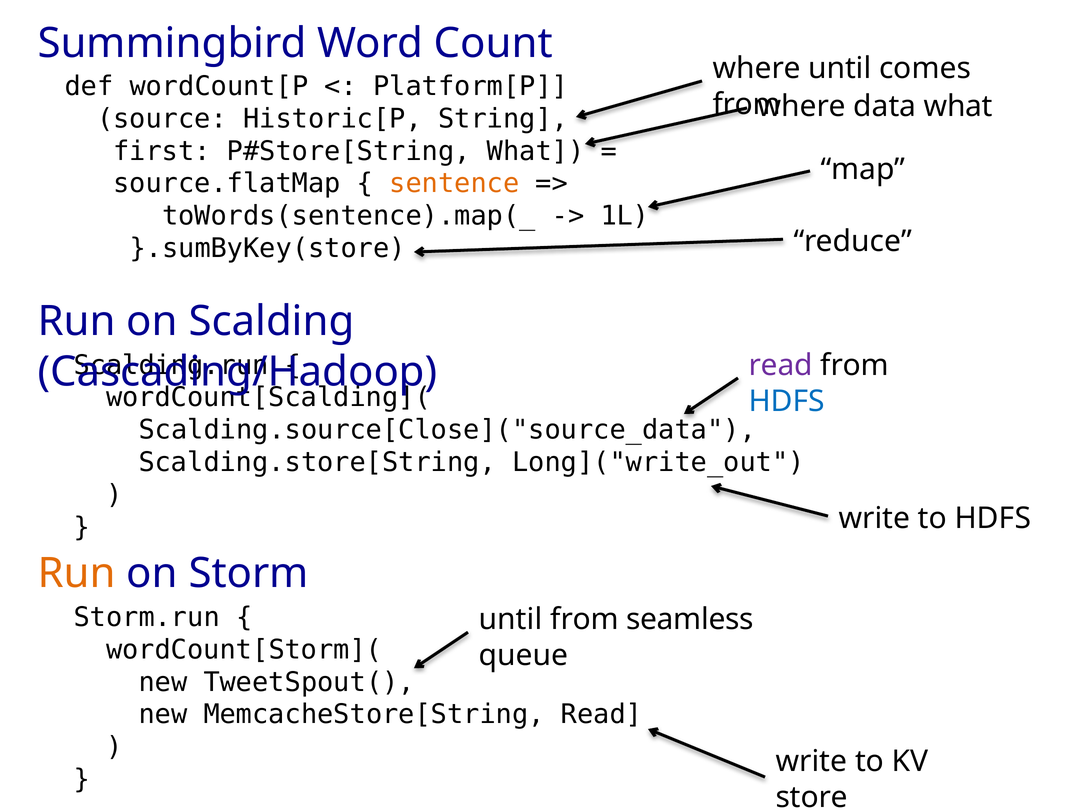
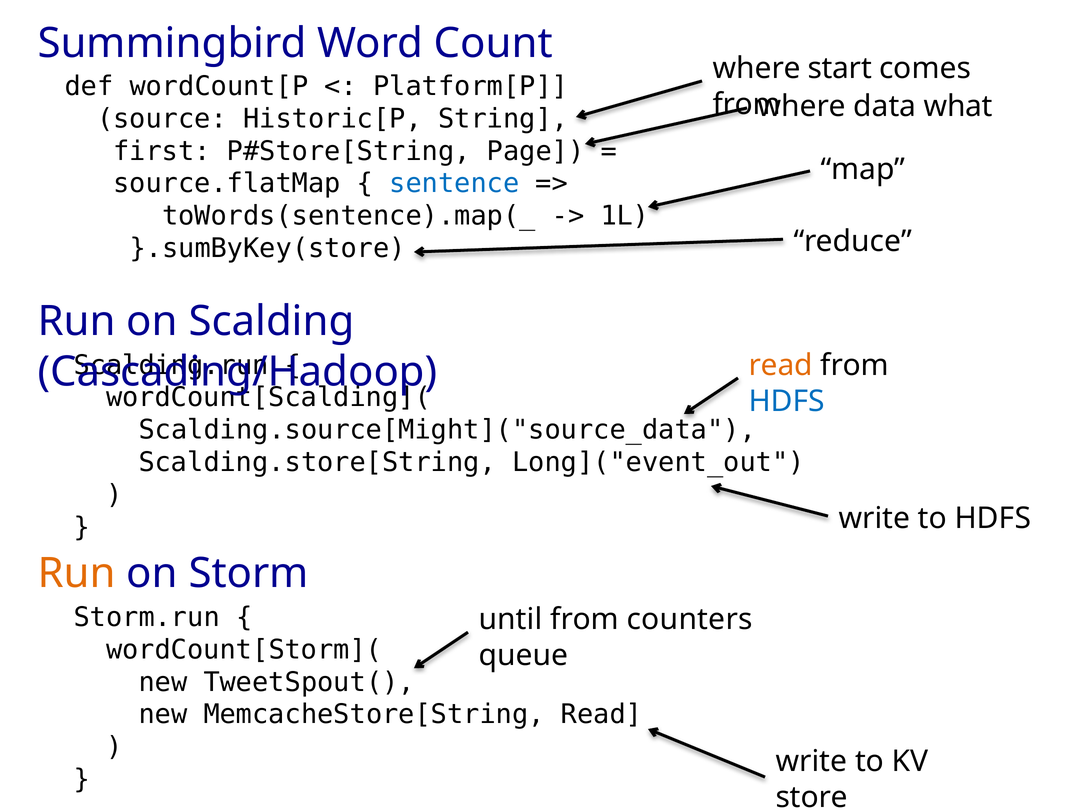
where until: until -> start
What at (536, 151): What -> Page
sentence colour: orange -> blue
read at (781, 365) colour: purple -> orange
Scalding.source[Close]("source_data: Scalding.source[Close]("source_data -> Scalding.source[Might]("source_data
Long]("write_out: Long]("write_out -> Long]("event_out
seamless: seamless -> counters
